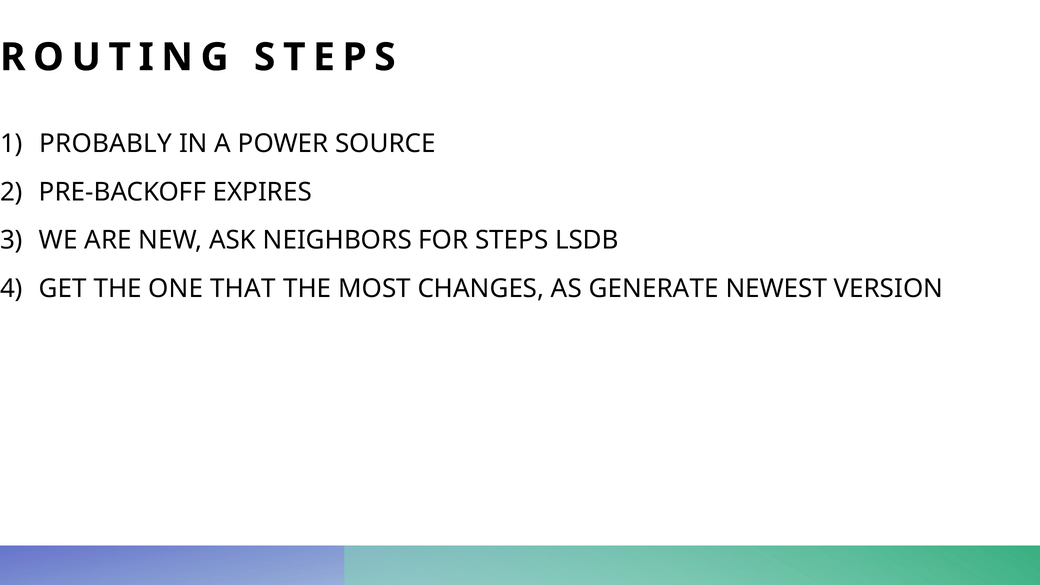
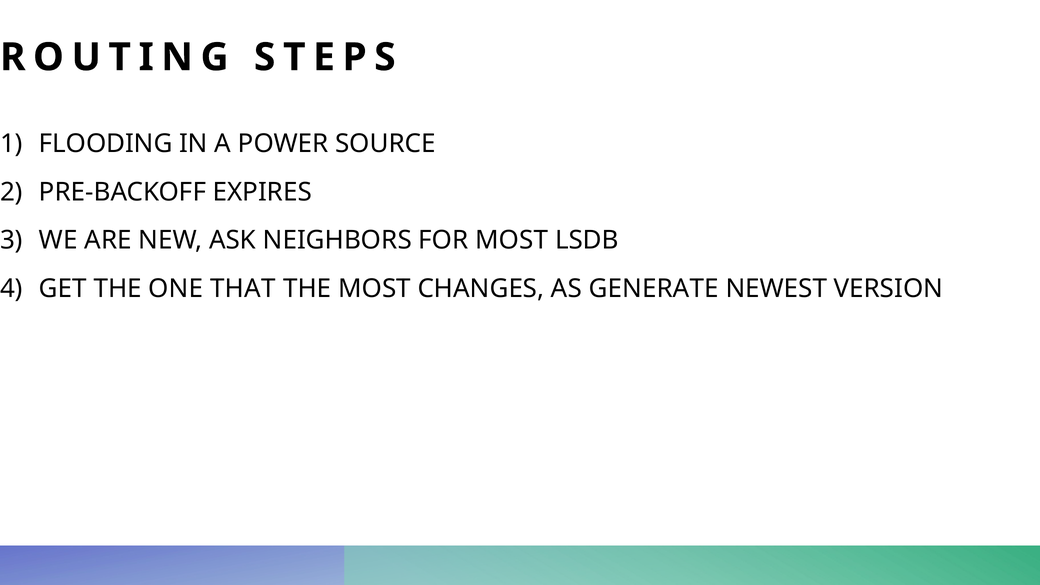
PROBABLY: PROBABLY -> FLOODING
FOR STEPS: STEPS -> MOST
